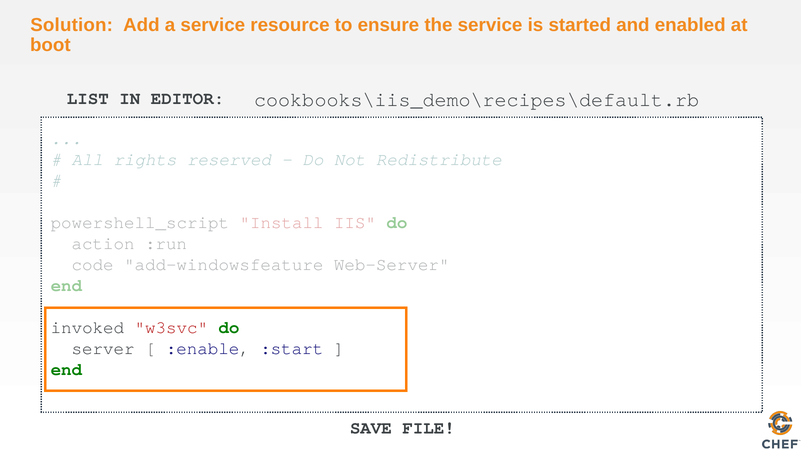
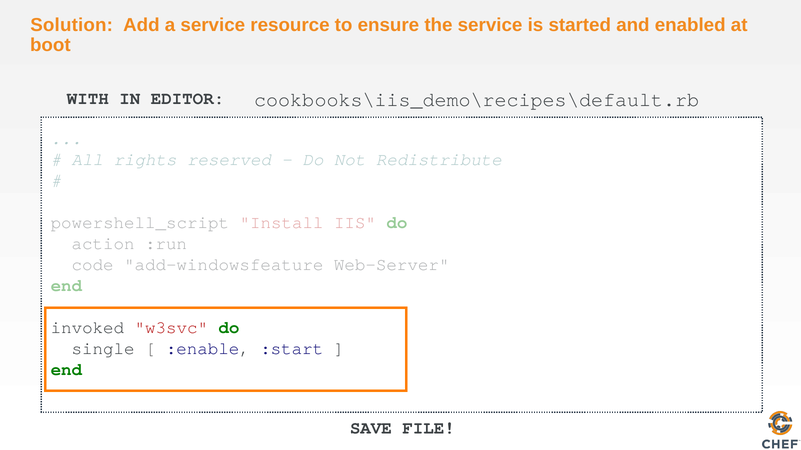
LIST: LIST -> WITH
server: server -> single
